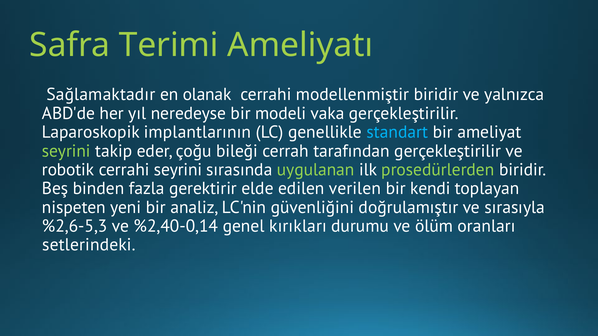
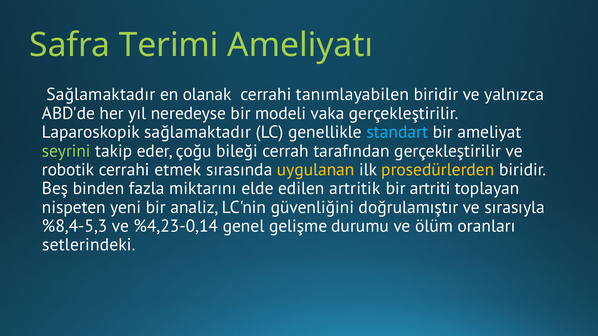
modellenmiştir: modellenmiştir -> tanımlayabilen
Laparoskopik implantlarının: implantlarının -> sağlamaktadır
cerrahi seyrini: seyrini -> etmek
uygulanan colour: light green -> yellow
prosedürlerden colour: light green -> yellow
gerektirir: gerektirir -> miktarını
verilen: verilen -> artritik
kendi: kendi -> artriti
%2,6-5,3: %2,6-5,3 -> %8,4-5,3
%2,40-0,14: %2,40-0,14 -> %4,23-0,14
kırıkları: kırıkları -> gelişme
